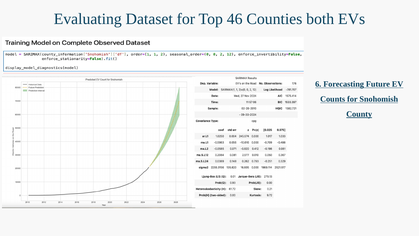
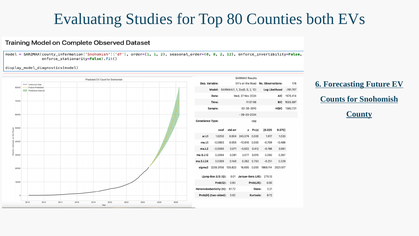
Dataset: Dataset -> Studies
46: 46 -> 80
